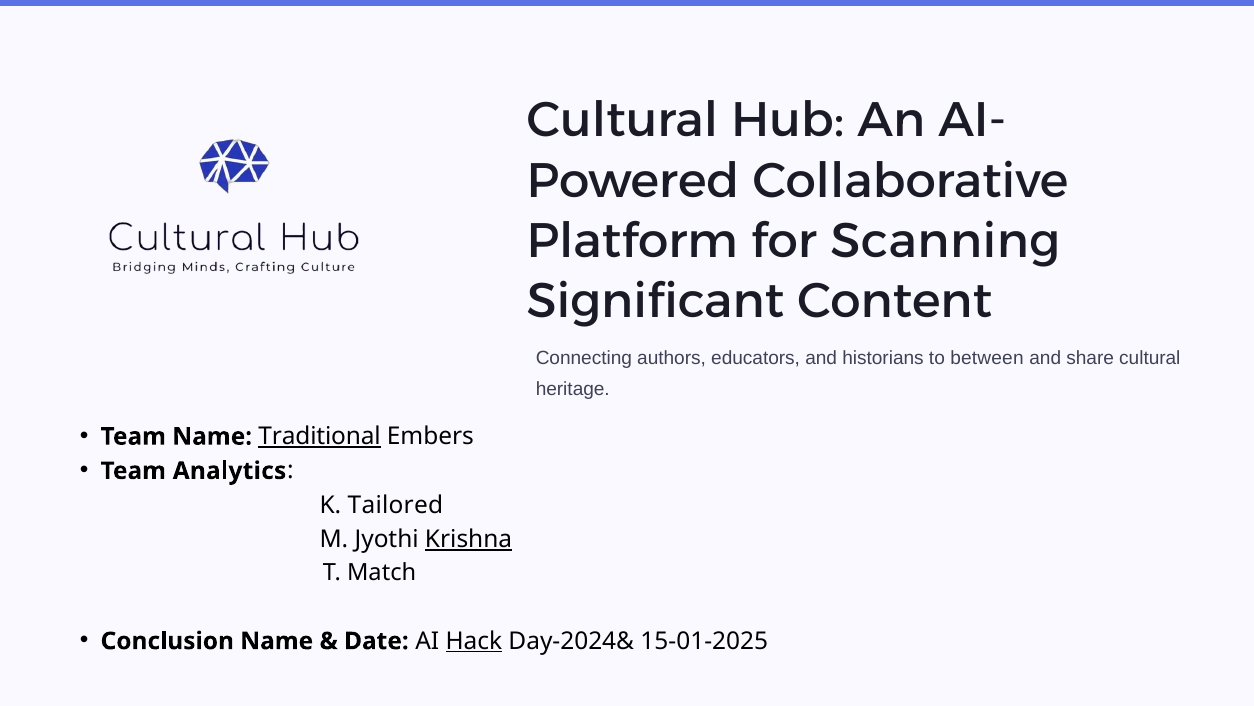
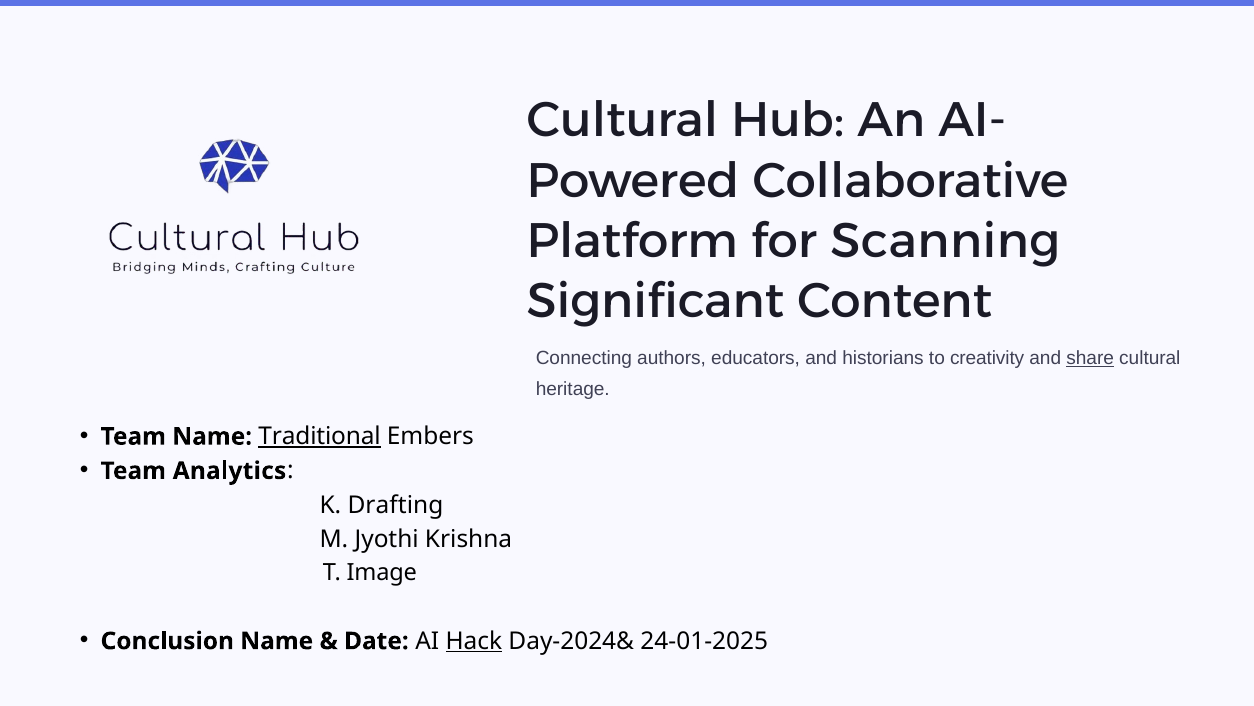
between: between -> creativity
share underline: none -> present
Tailored: Tailored -> Drafting
Krishna underline: present -> none
Match: Match -> Image
15-01-2025: 15-01-2025 -> 24-01-2025
